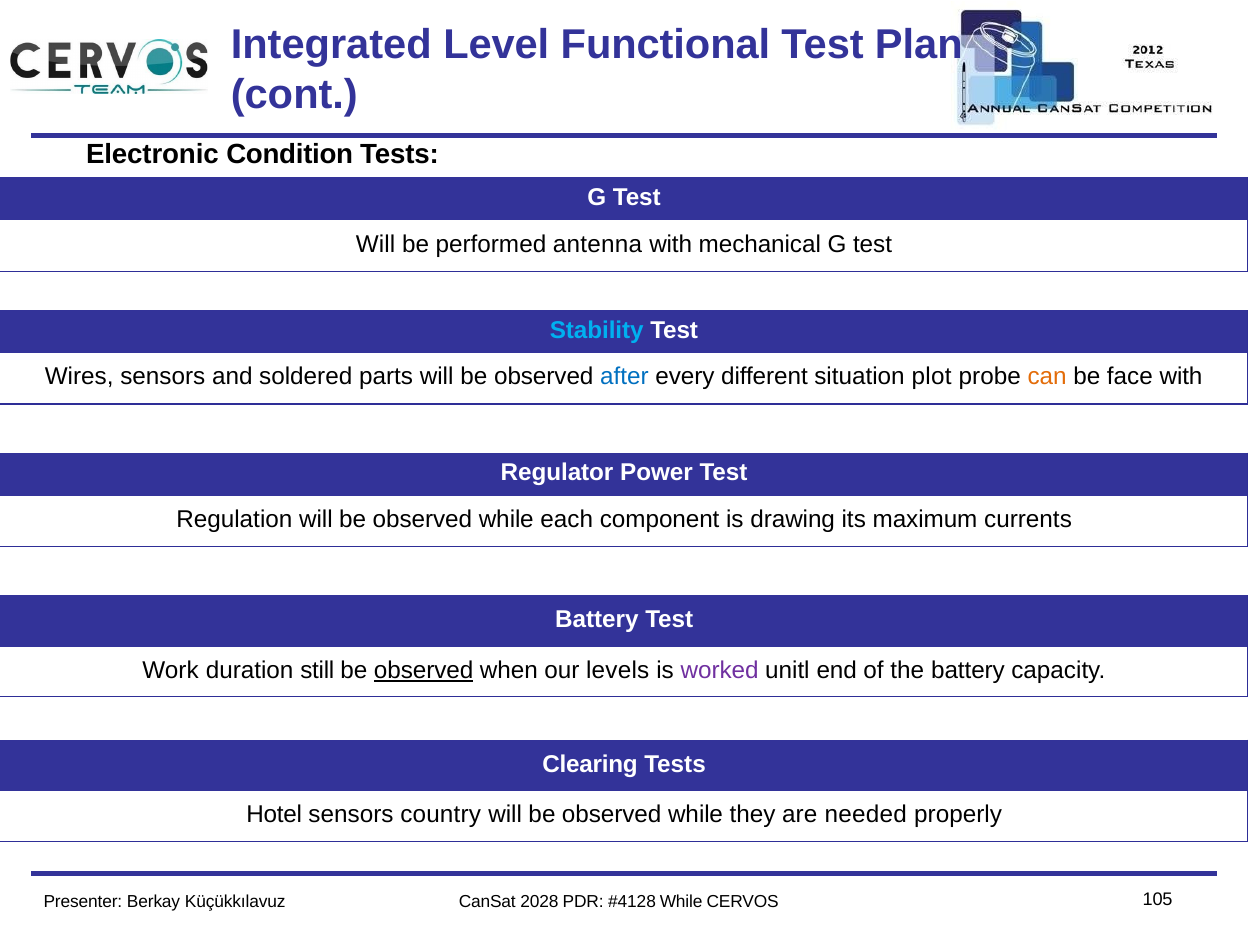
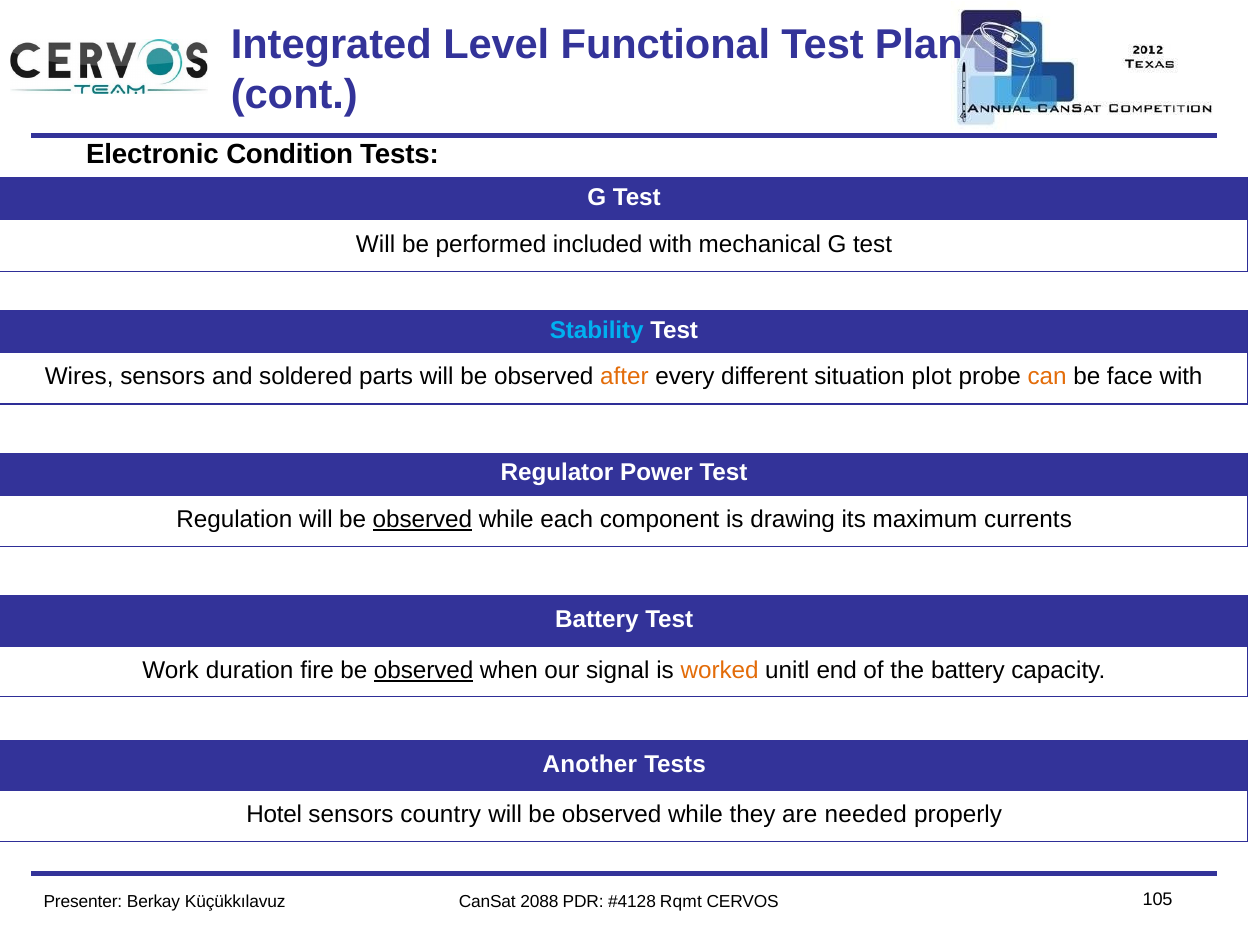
antenna: antenna -> included
after colour: blue -> orange
observed at (422, 519) underline: none -> present
still: still -> fire
levels: levels -> signal
worked colour: purple -> orange
Clearing: Clearing -> Another
2028: 2028 -> 2088
While at (681, 902): While -> Rqmt
